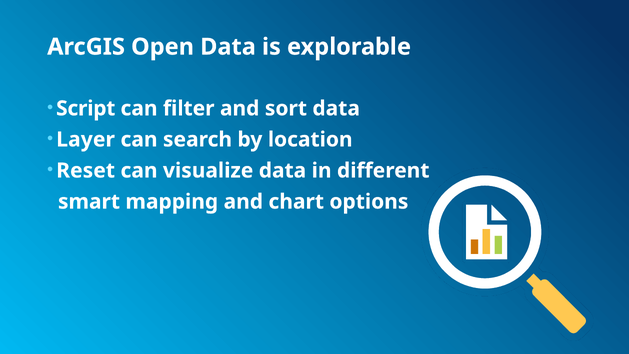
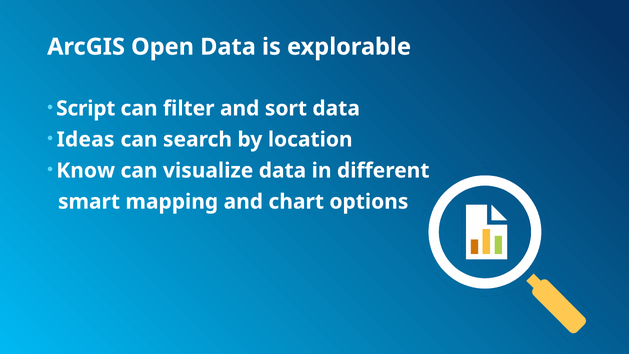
Layer: Layer -> Ideas
Reset: Reset -> Know
